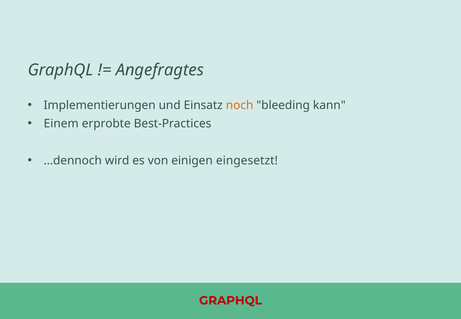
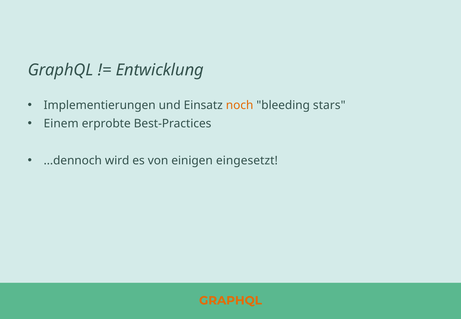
Angefragtes: Angefragtes -> Entwicklung
kann: kann -> stars
GRAPHQL at (231, 301) colour: red -> orange
